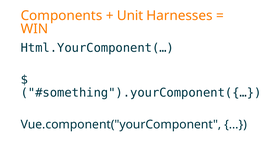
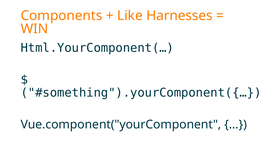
Unit: Unit -> Like
